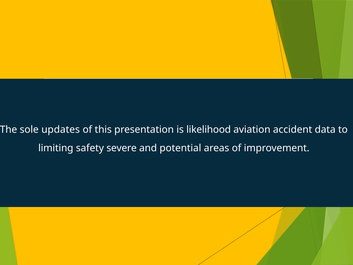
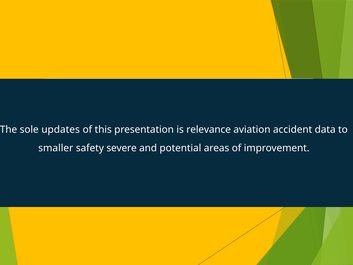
likelihood: likelihood -> relevance
limiting: limiting -> smaller
